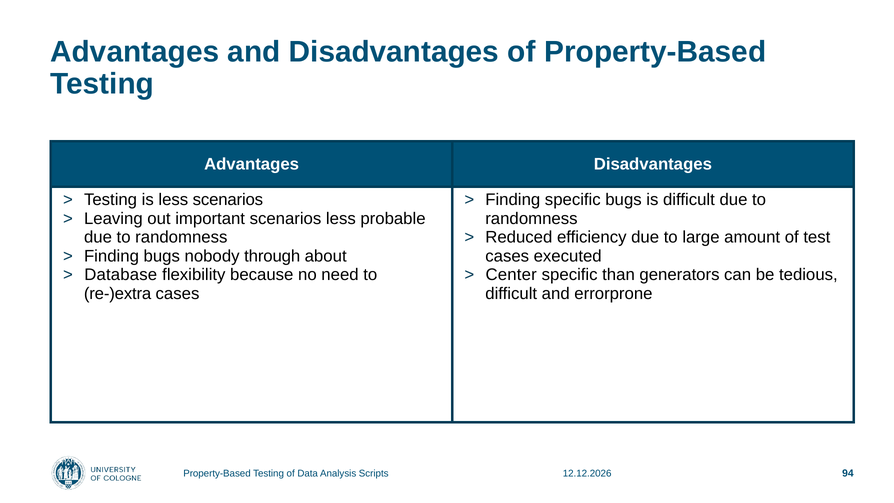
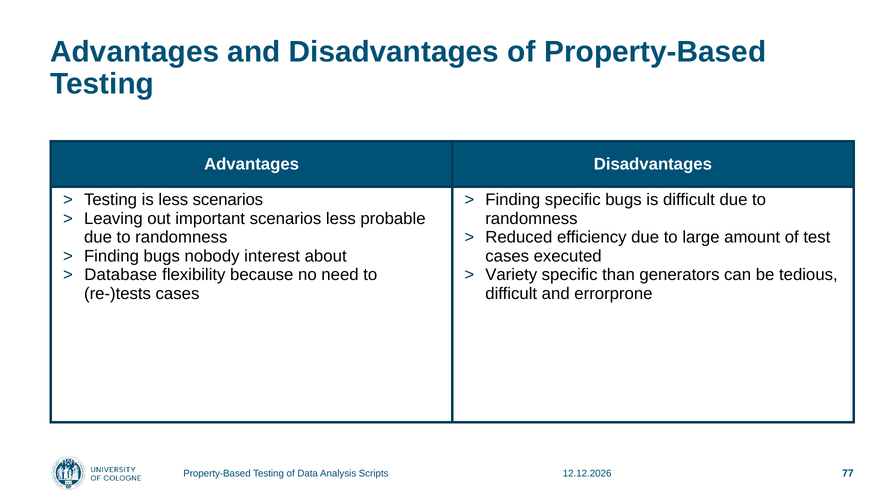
through: through -> interest
Center: Center -> Variety
re-)extra: re-)extra -> re-)tests
94: 94 -> 77
